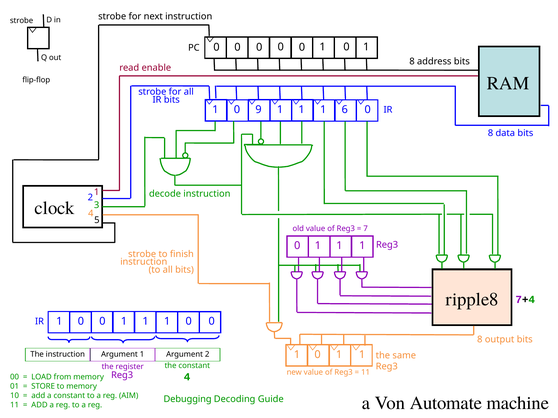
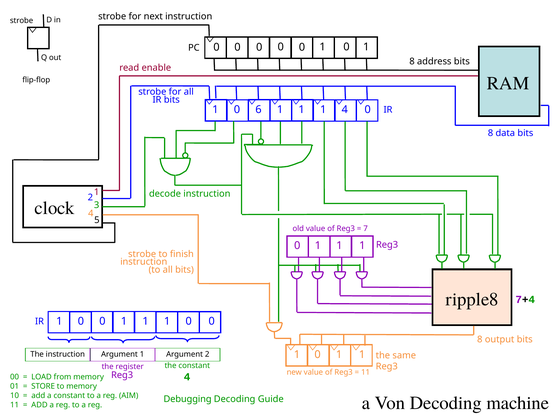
9: 9 -> 6
6 at (345, 110): 6 -> 4
Von Automate: Automate -> Decoding
